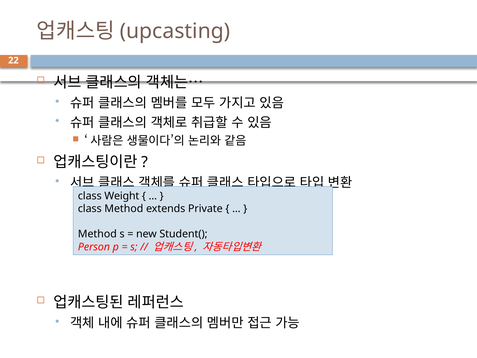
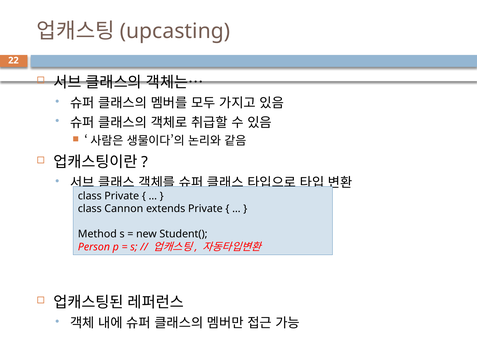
class Weight: Weight -> Private
class Method: Method -> Cannon
